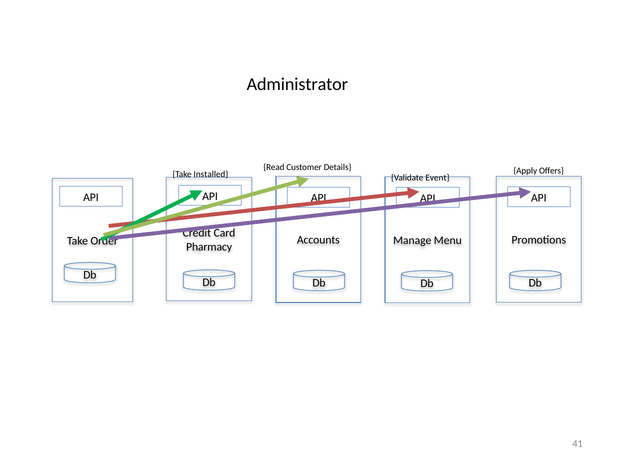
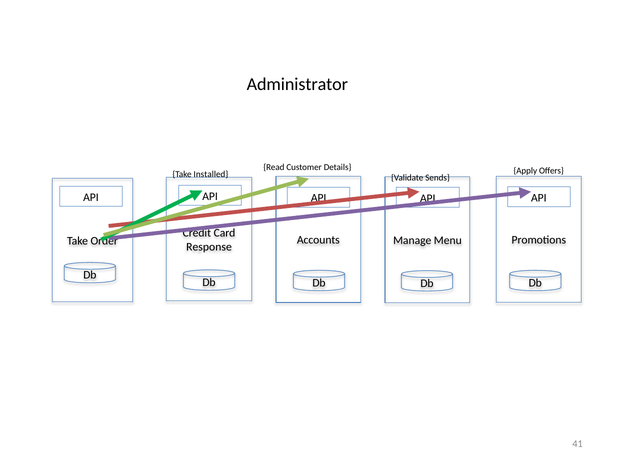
Event: Event -> Sends
Pharmacy: Pharmacy -> Response
